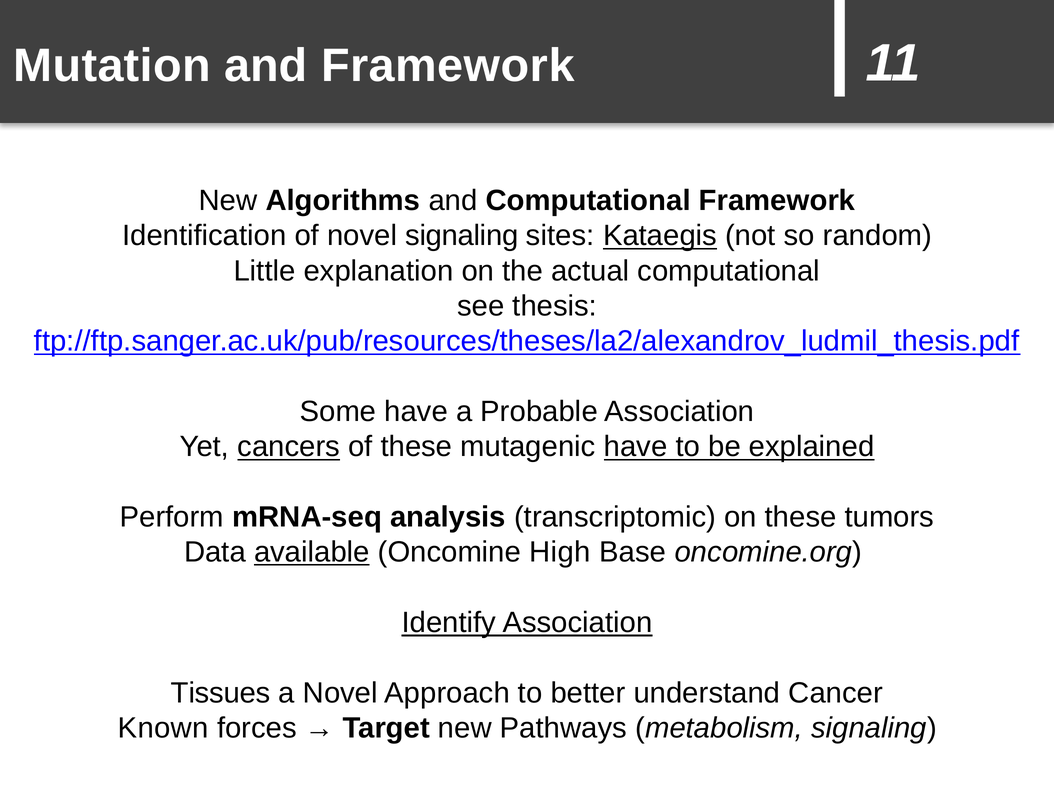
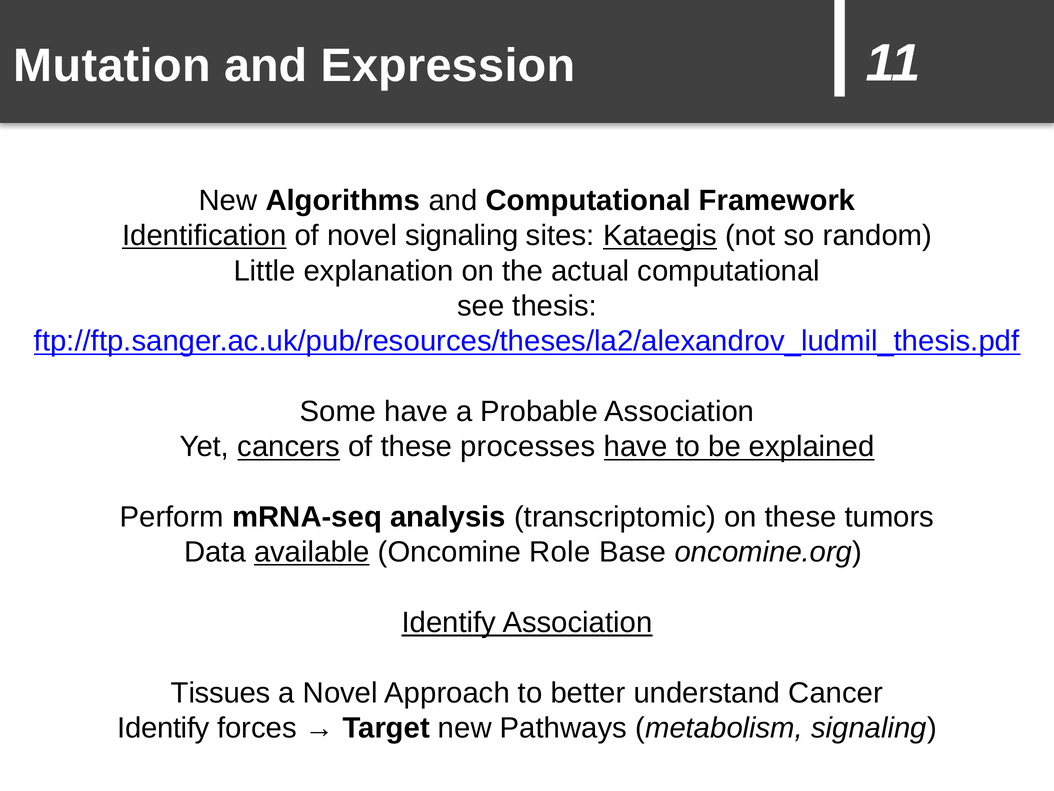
and Framework: Framework -> Expression
Identification underline: none -> present
mutagenic: mutagenic -> processes
High: High -> Role
Known at (163, 728): Known -> Identify
